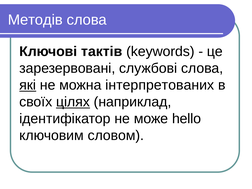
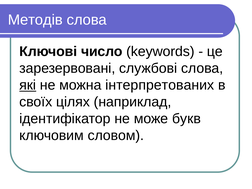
тактів: тактів -> число
цілях underline: present -> none
hello: hello -> букв
